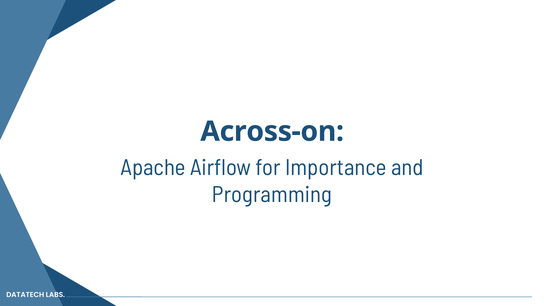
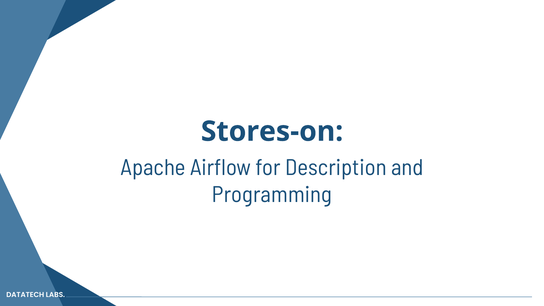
Across-on: Across-on -> Stores-on
Importance: Importance -> Description
